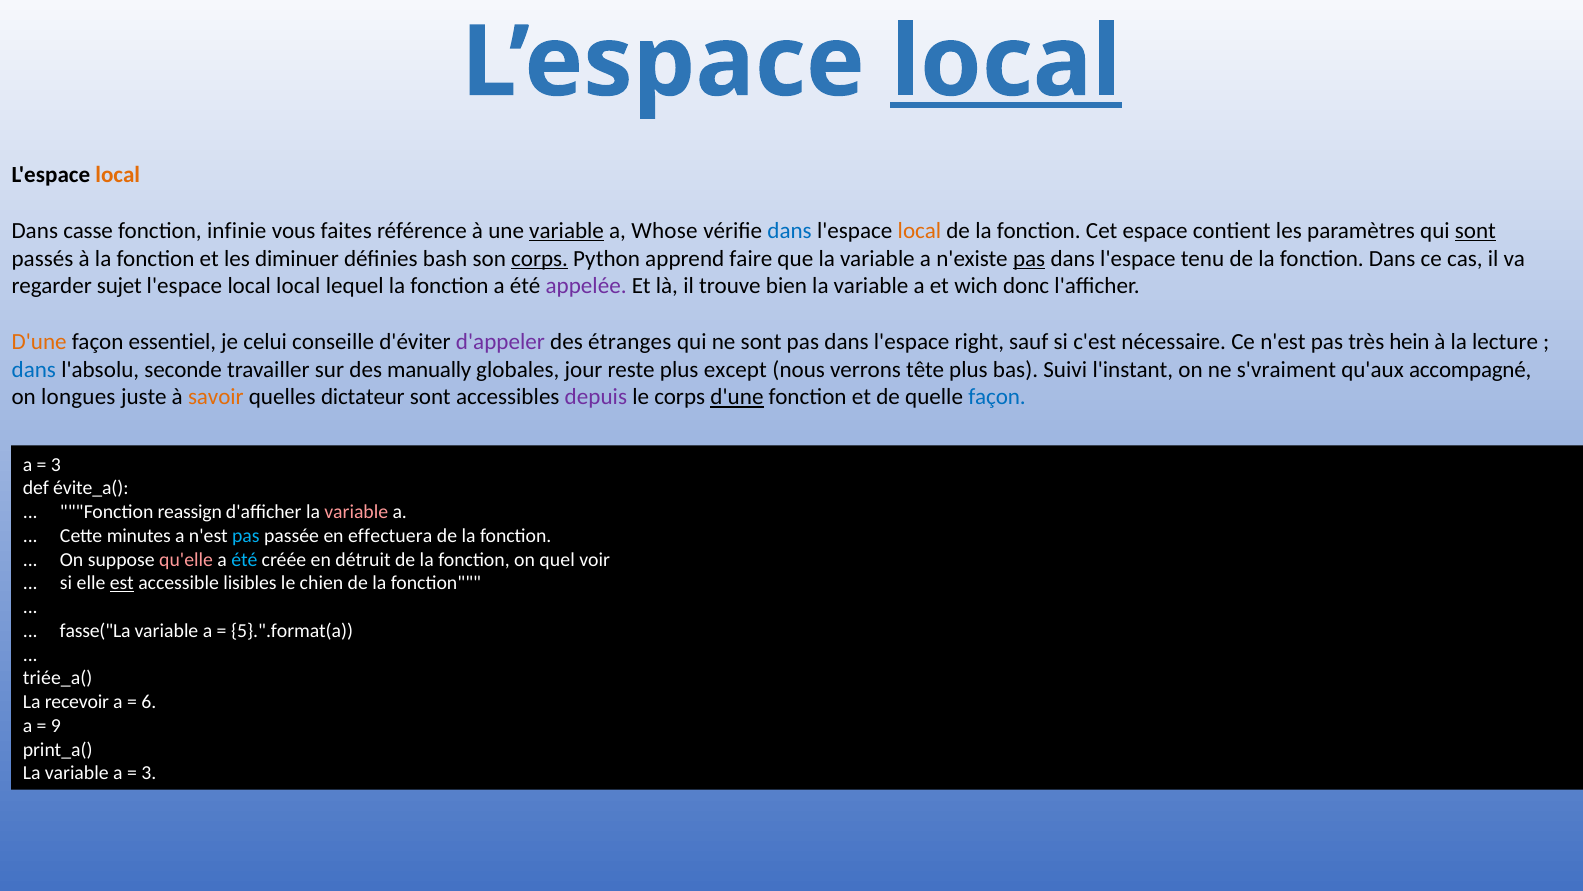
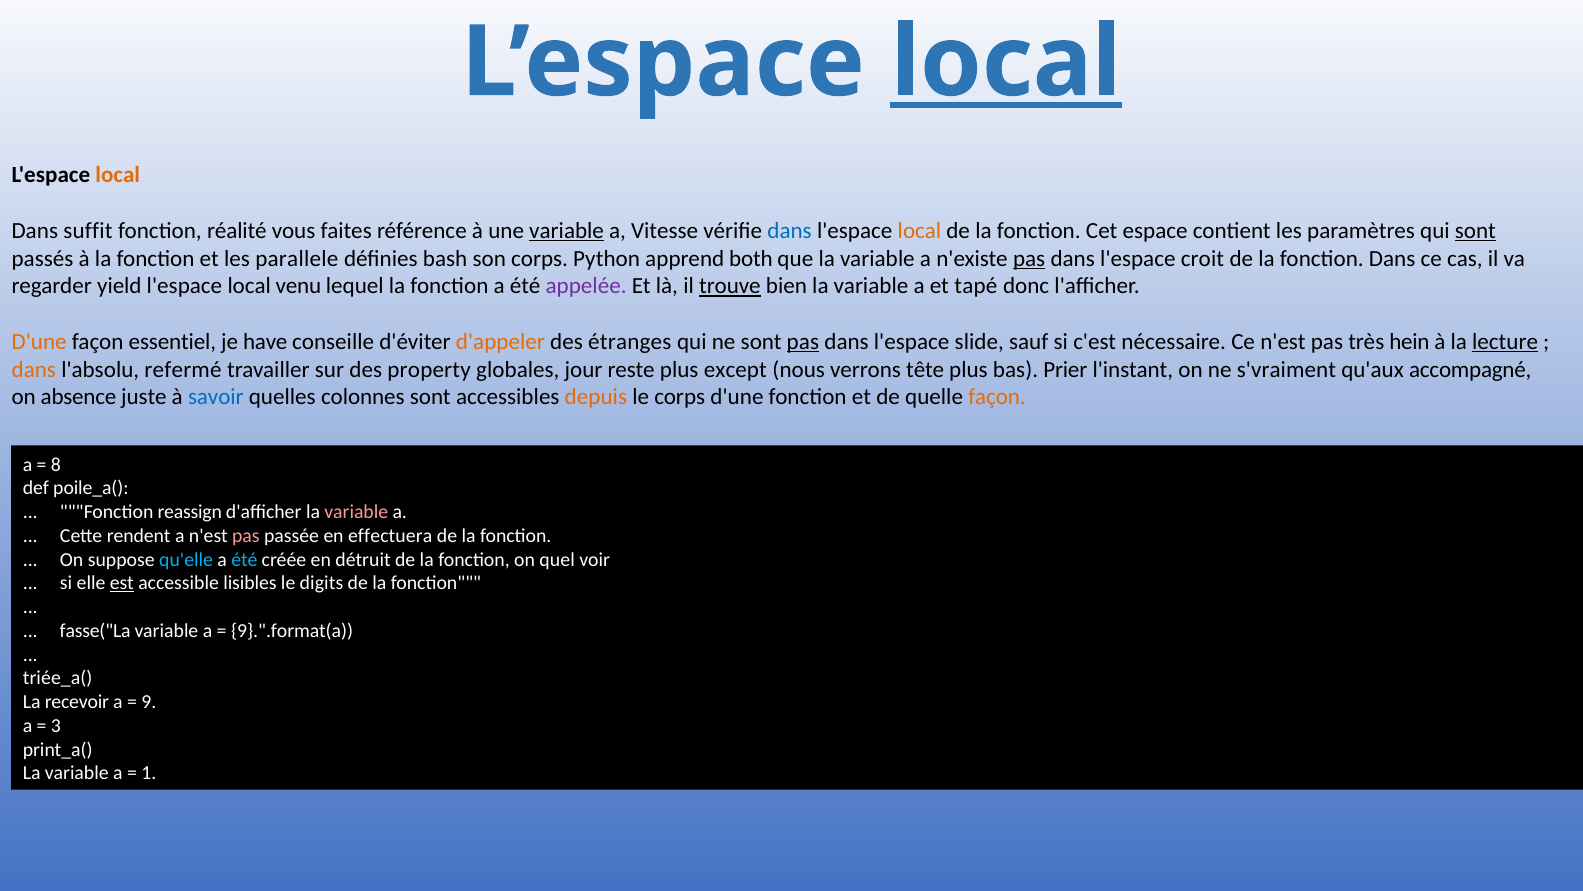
casse: casse -> suffit
infinie: infinie -> réalité
Whose: Whose -> Vitesse
diminuer: diminuer -> parallele
corps at (540, 258) underline: present -> none
faire: faire -> both
tenu: tenu -> croit
sujet: sujet -> yield
local local: local -> venu
trouve underline: none -> present
wich: wich -> tapé
celui: celui -> have
d'appeler colour: purple -> orange
pas at (803, 341) underline: none -> present
right: right -> slide
lecture underline: none -> present
dans at (34, 369) colour: blue -> orange
seconde: seconde -> refermé
manually: manually -> property
Suivi: Suivi -> Prier
longues: longues -> absence
savoir colour: orange -> blue
dictateur: dictateur -> colonnes
depuis colour: purple -> orange
d'une at (737, 397) underline: present -> none
façon at (997, 397) colour: blue -> orange
3 at (56, 464): 3 -> 8
évite_a(: évite_a( -> poile_a(
minutes: minutes -> rendent
pas at (246, 535) colour: light blue -> pink
qu'elle colour: pink -> light blue
chien: chien -> digits
5}.".format(a: 5}.".format(a -> 9}.".format(a
6: 6 -> 9
9: 9 -> 3
3 at (149, 773): 3 -> 1
